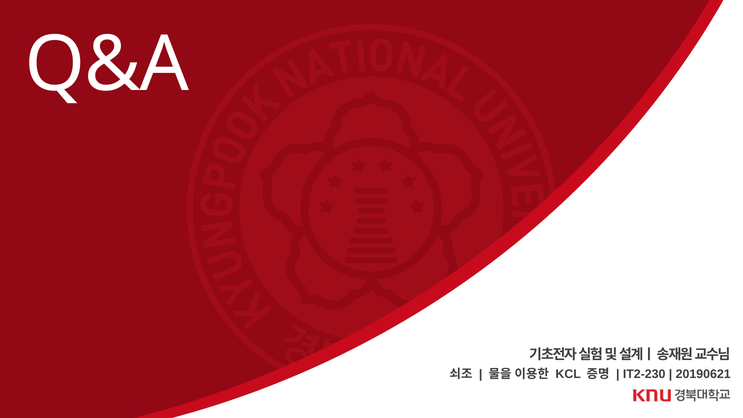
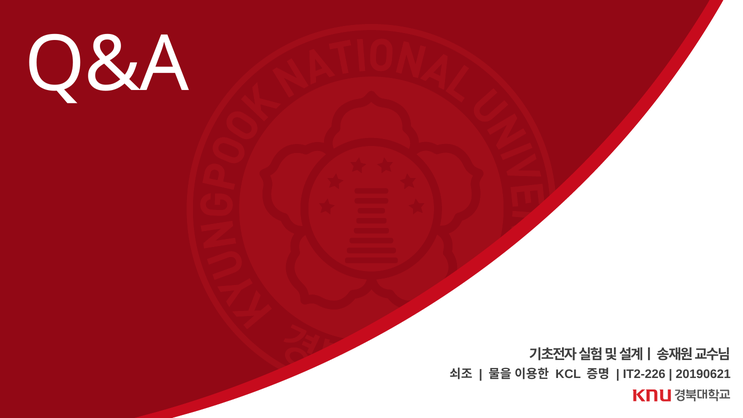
IT2-230: IT2-230 -> IT2-226
